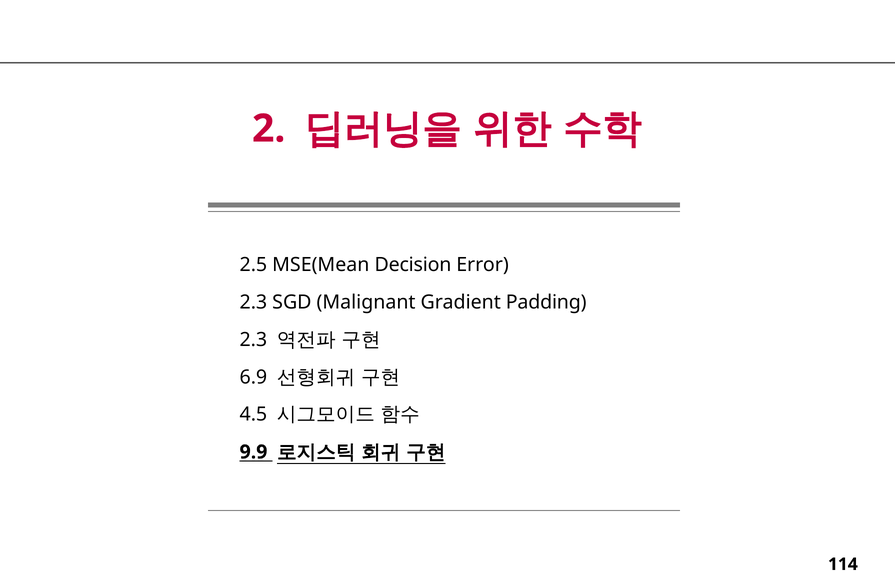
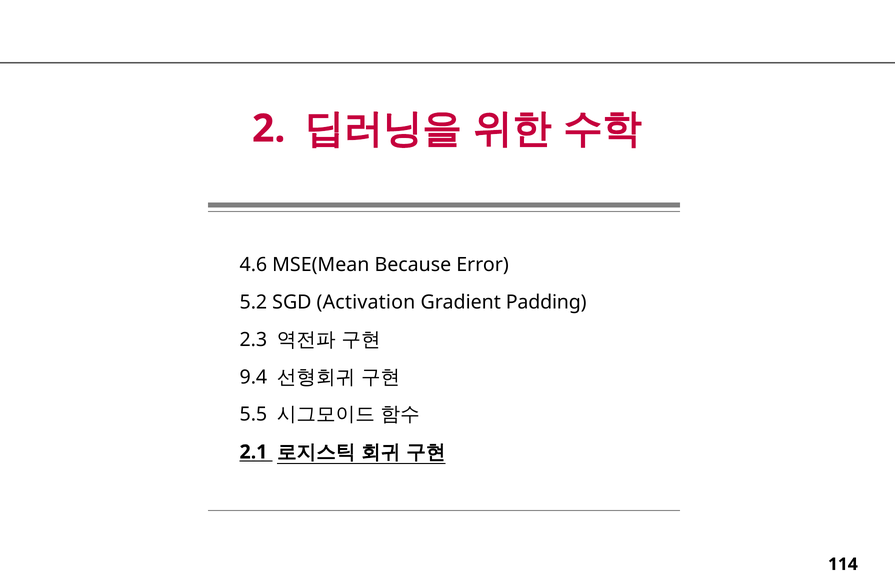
2.5: 2.5 -> 4.6
Decision: Decision -> Because
2.3 at (253, 302): 2.3 -> 5.2
Malignant: Malignant -> Activation
6.9: 6.9 -> 9.4
4.5: 4.5 -> 5.5
9.9: 9.9 -> 2.1
